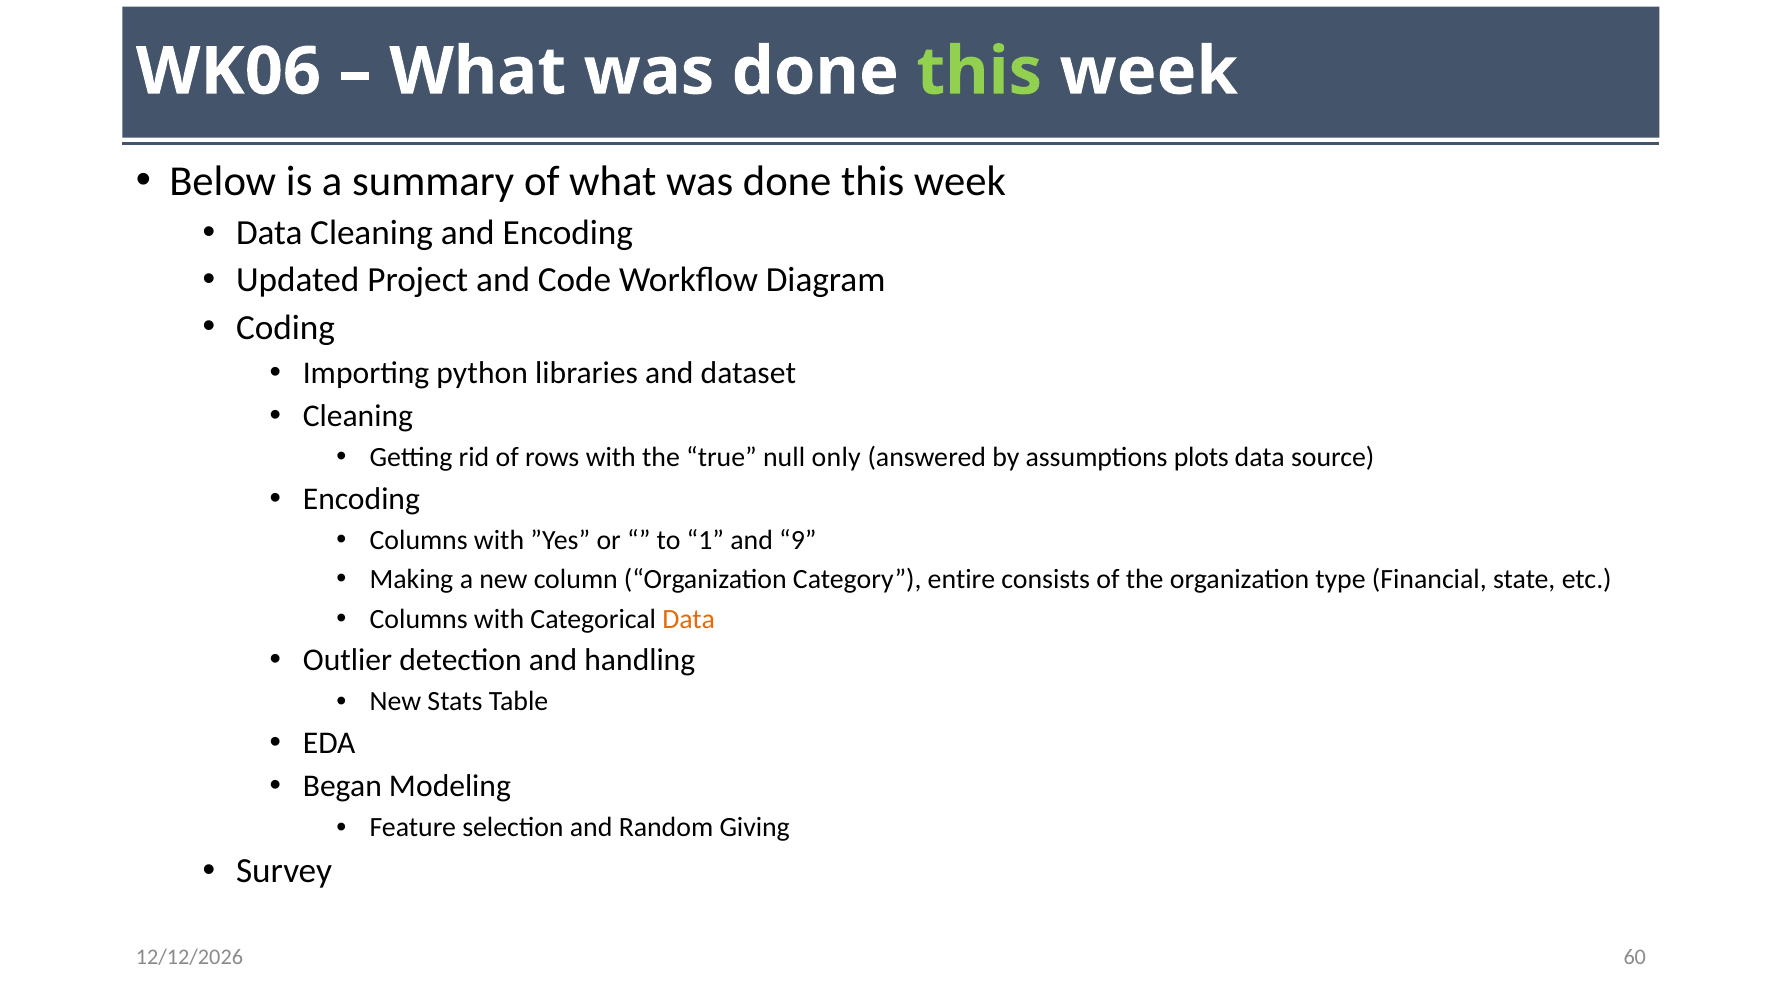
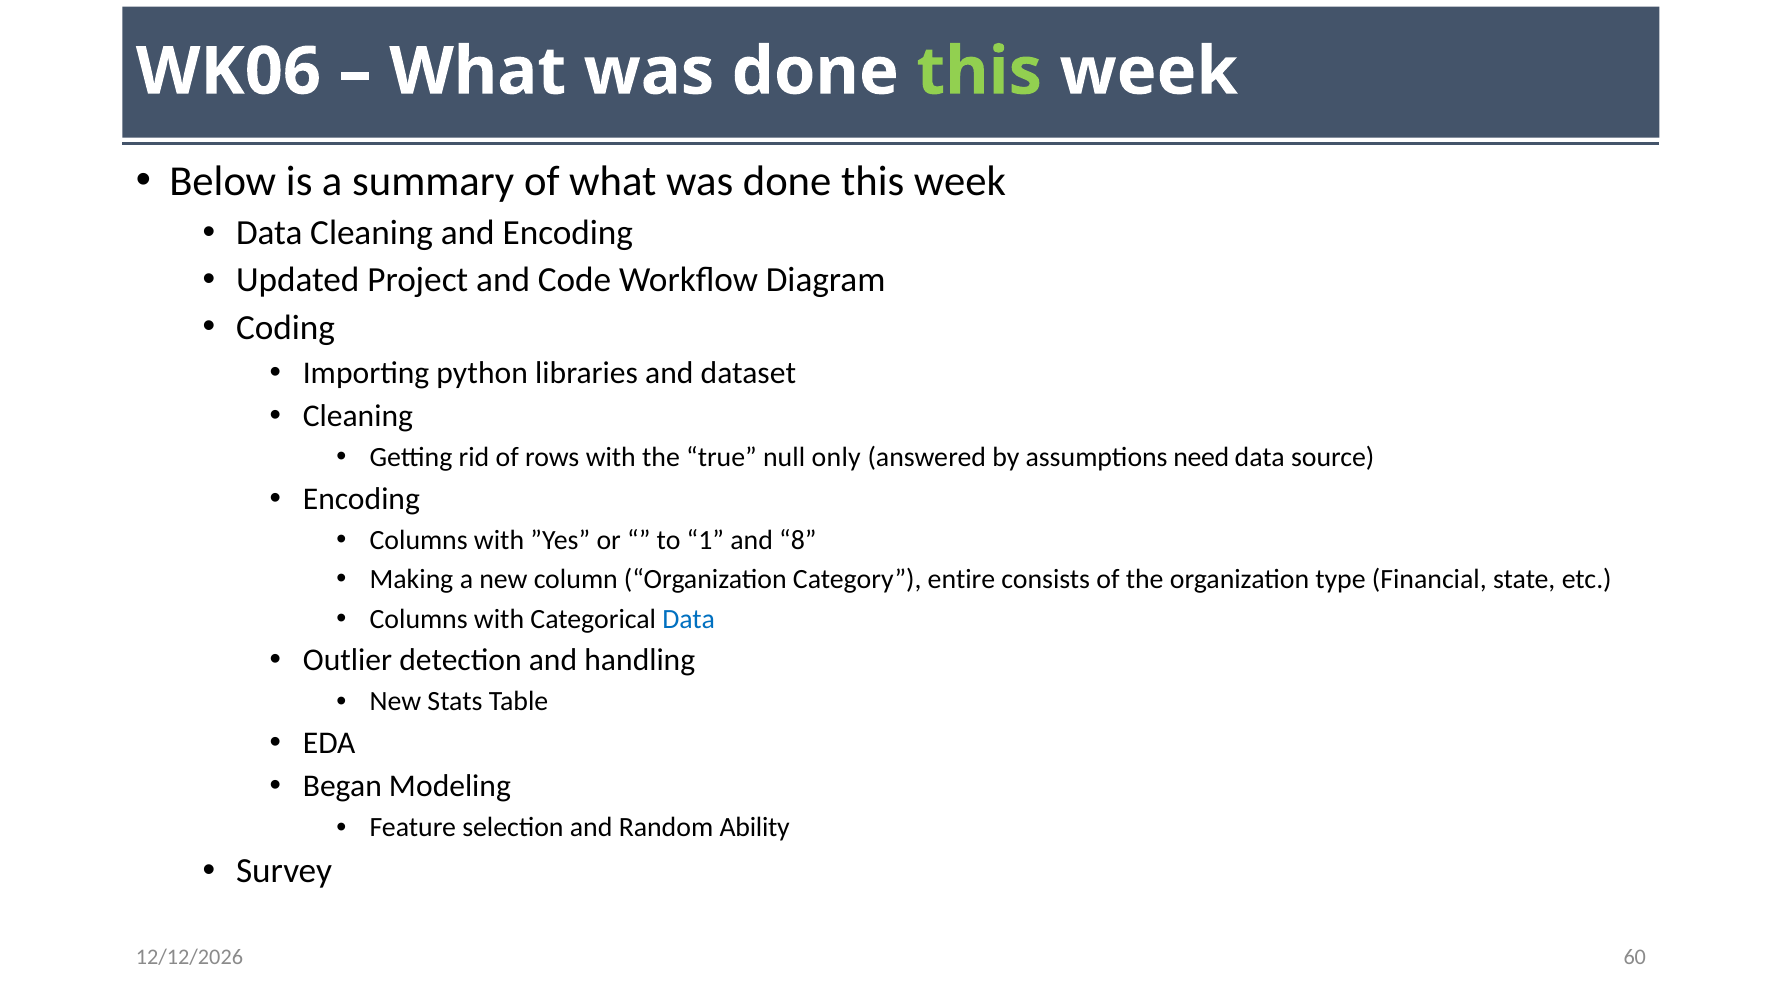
plots: plots -> need
9: 9 -> 8
Data at (689, 619) colour: orange -> blue
Giving: Giving -> Ability
